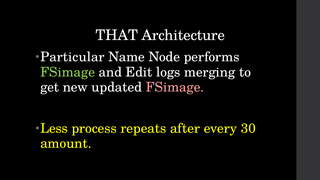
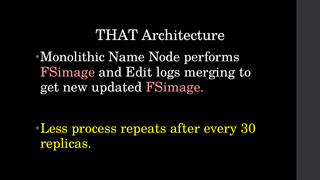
Particular: Particular -> Monolithic
FSimage at (68, 72) colour: light green -> pink
amount: amount -> replicas
